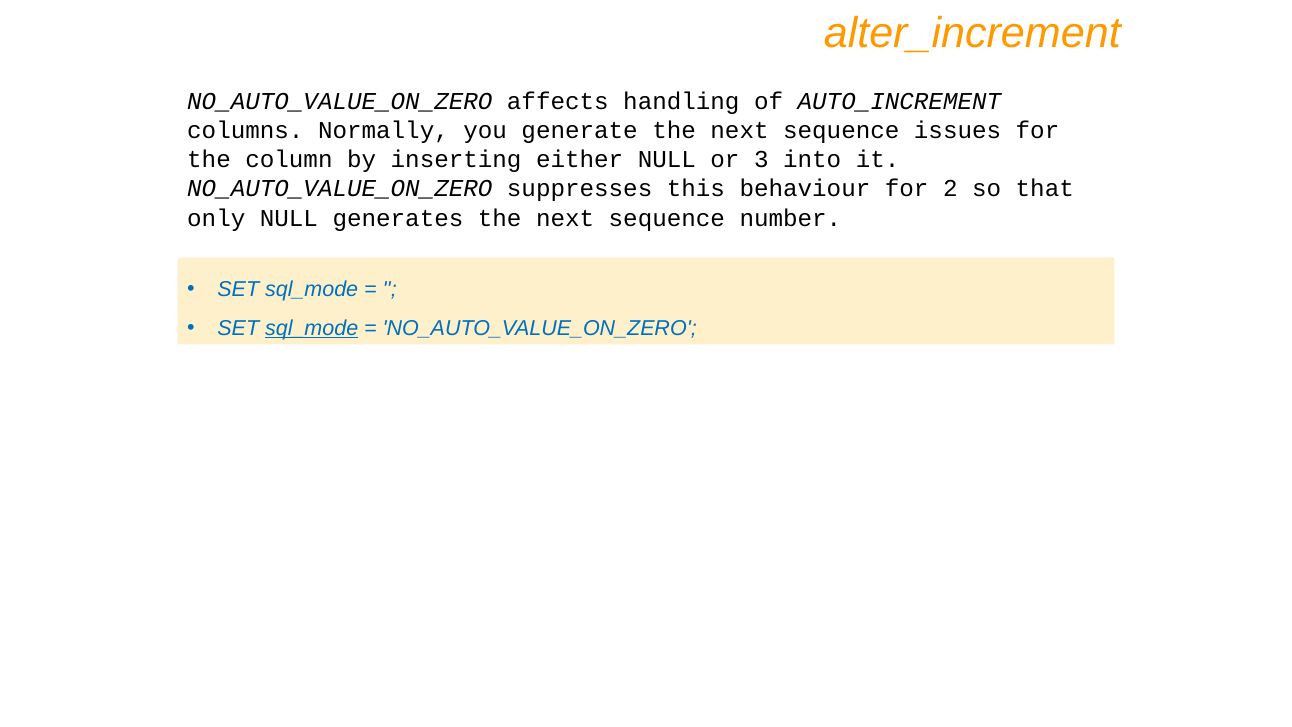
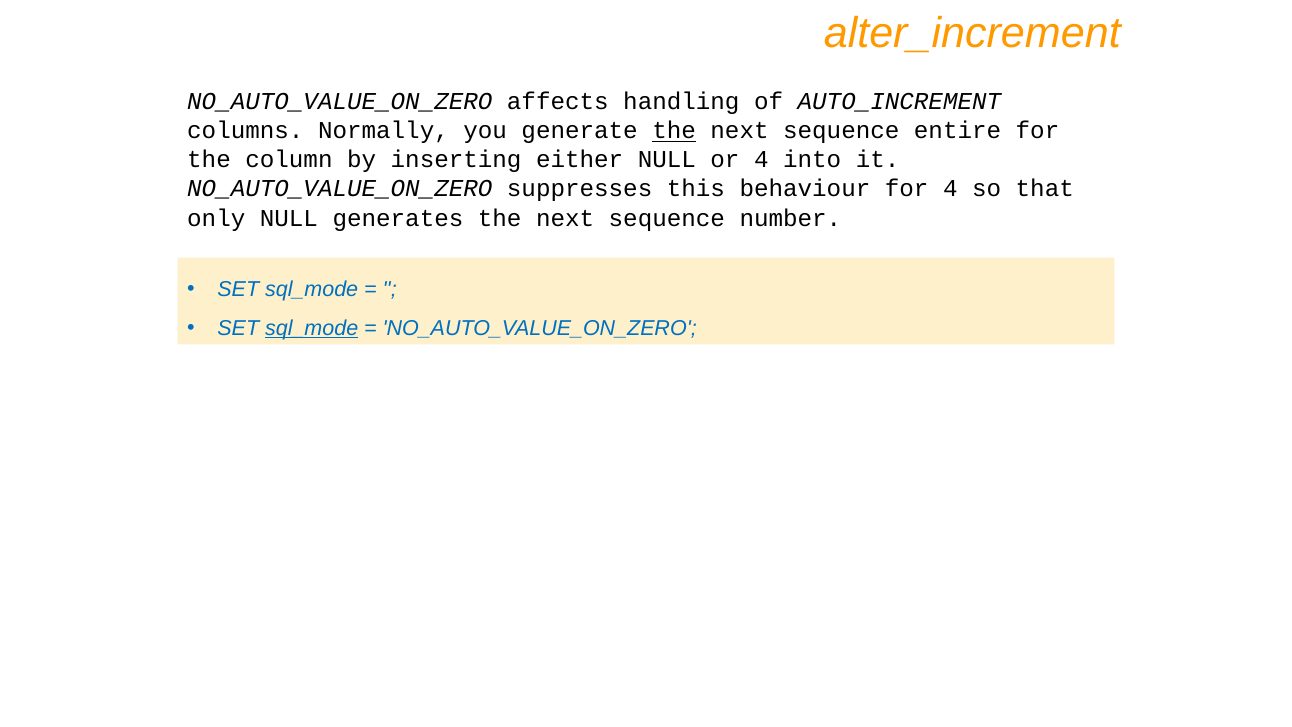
the at (674, 131) underline: none -> present
issues: issues -> entire
or 3: 3 -> 4
for 2: 2 -> 4
